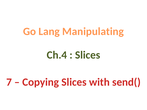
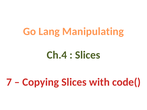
send(: send( -> code(
